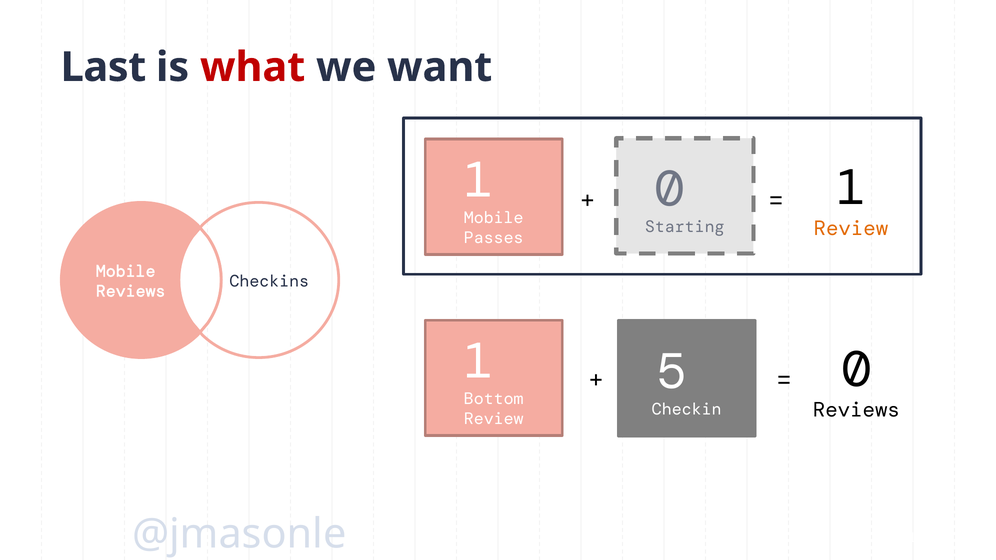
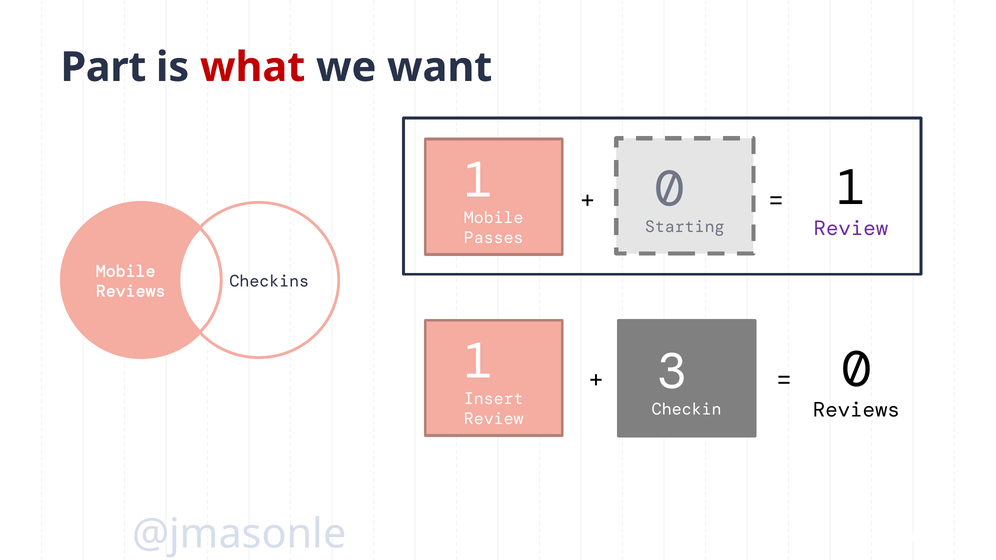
Last: Last -> Part
Review at (851, 228) colour: orange -> purple
5: 5 -> 3
Bottom: Bottom -> Insert
